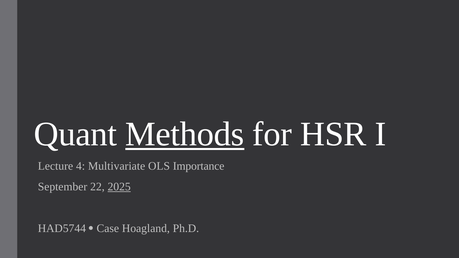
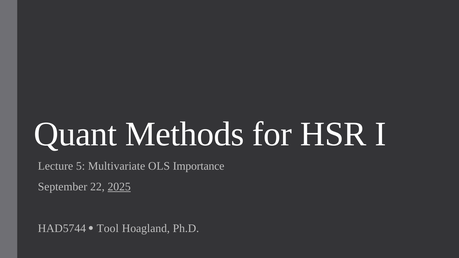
Methods underline: present -> none
4: 4 -> 5
Case: Case -> Tool
